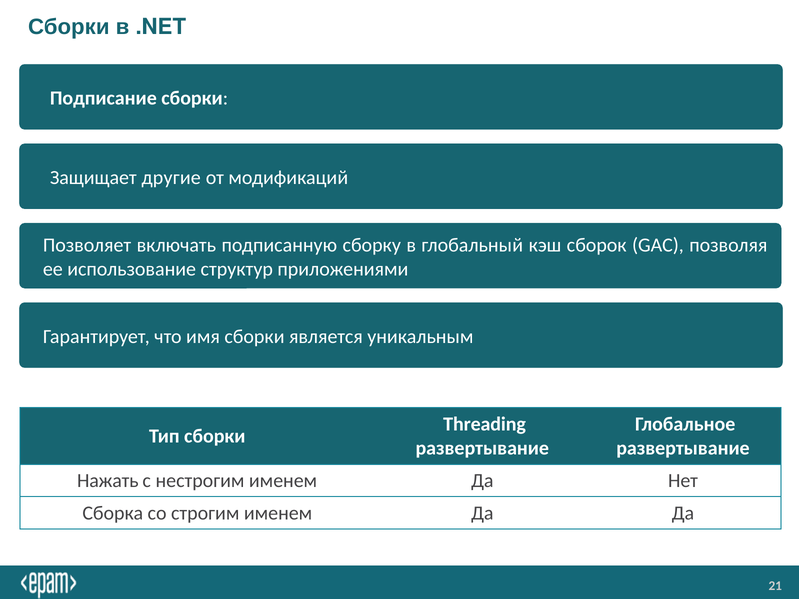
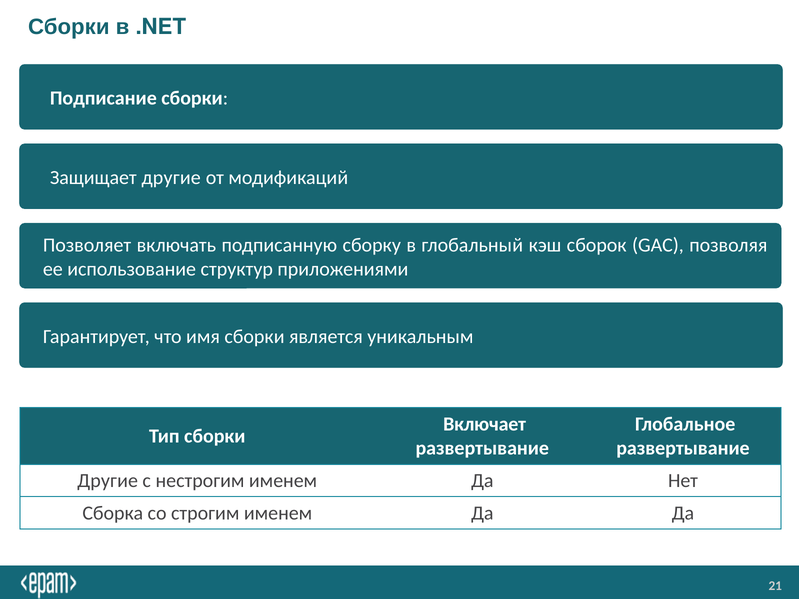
Threading: Threading -> Включает
Нажать at (108, 481): Нажать -> Другие
